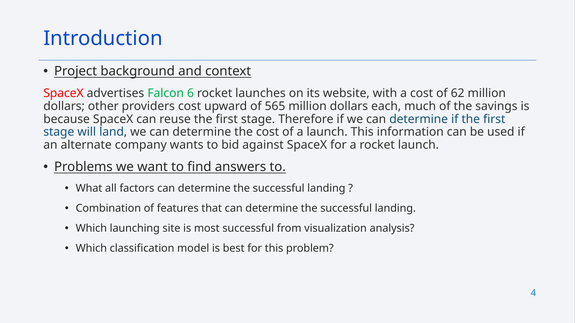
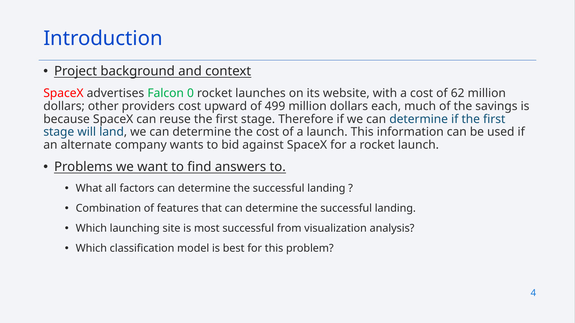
6: 6 -> 0
565: 565 -> 499
